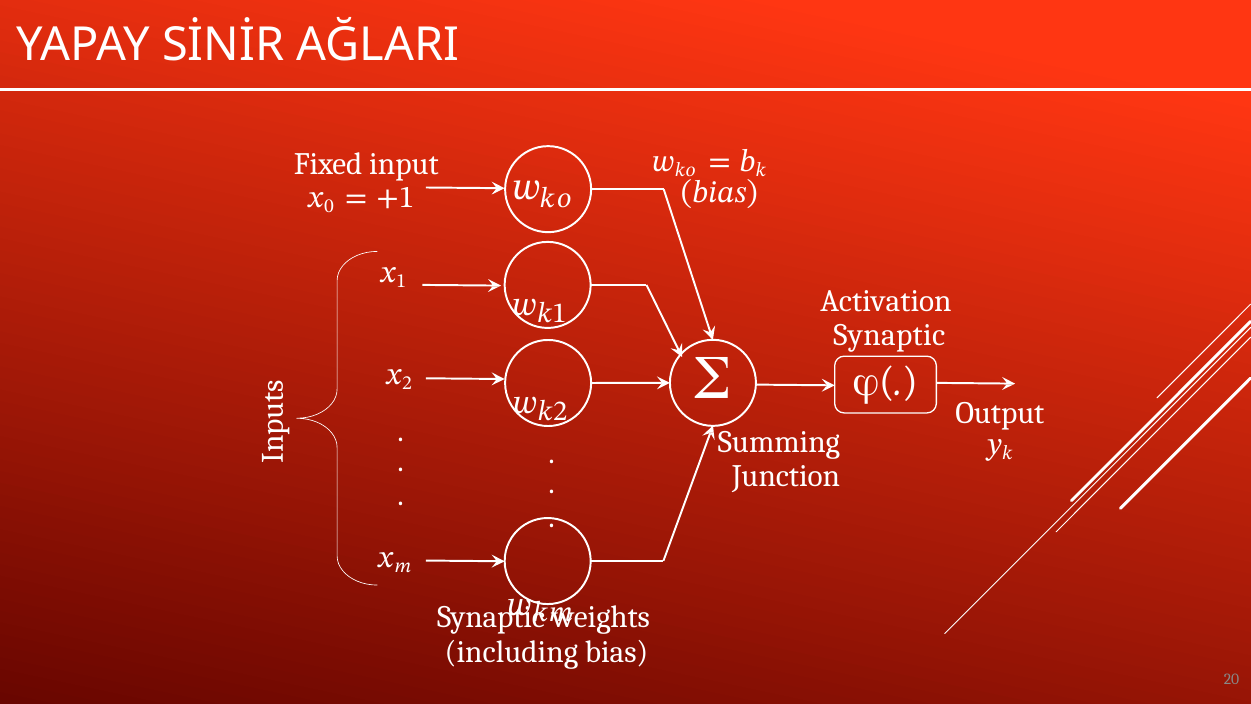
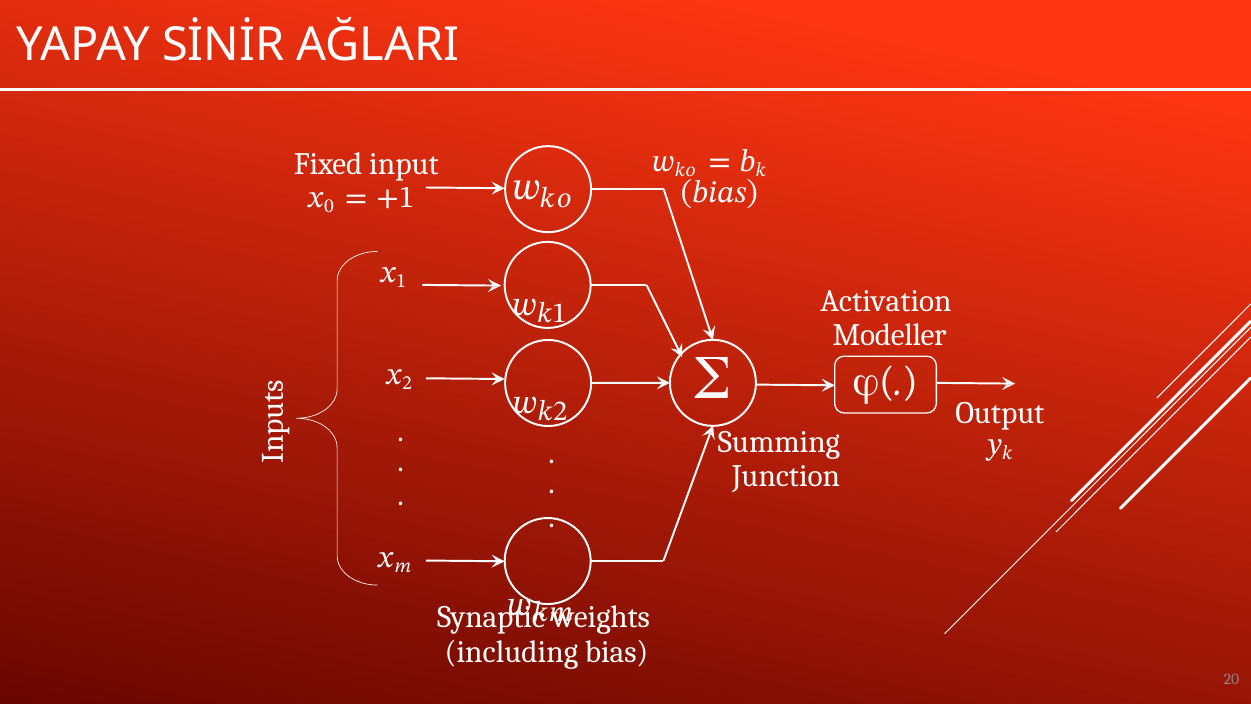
Synaptic at (889, 335): Synaptic -> Modeller
